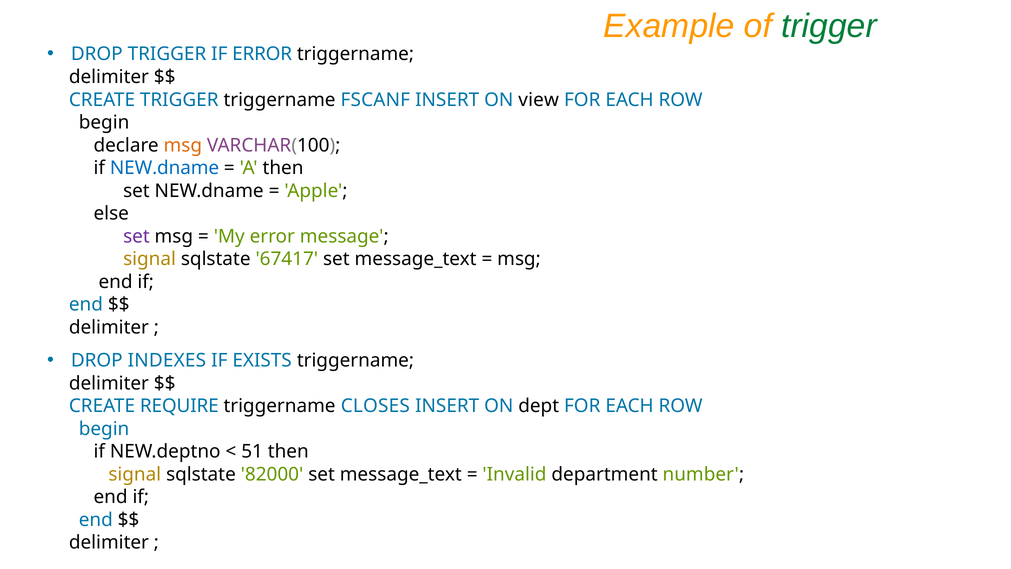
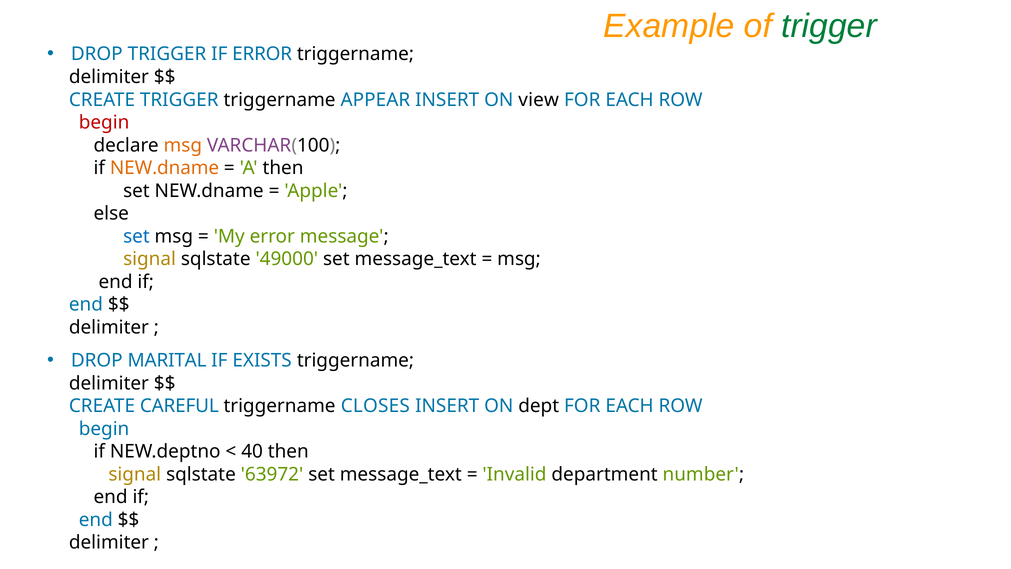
FSCANF: FSCANF -> APPEAR
begin at (104, 122) colour: black -> red
NEW.dname at (164, 168) colour: blue -> orange
set at (136, 236) colour: purple -> blue
67417: 67417 -> 49000
INDEXES: INDEXES -> MARITAL
REQUIRE: REQUIRE -> CAREFUL
51: 51 -> 40
82000: 82000 -> 63972
